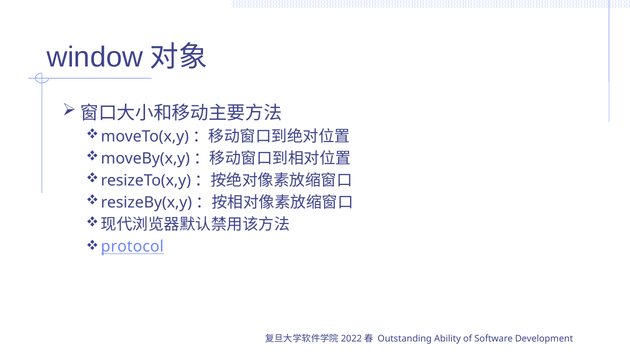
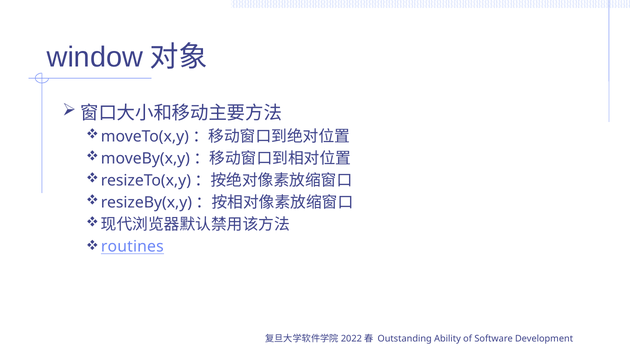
protocol: protocol -> routines
